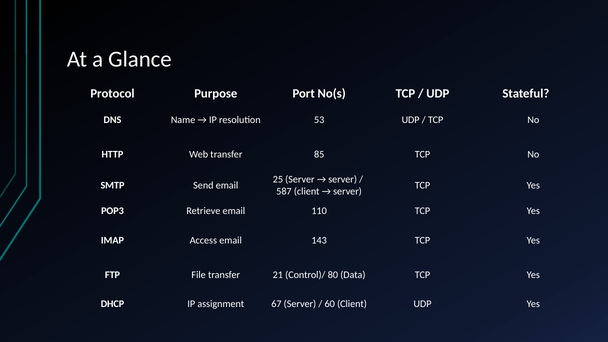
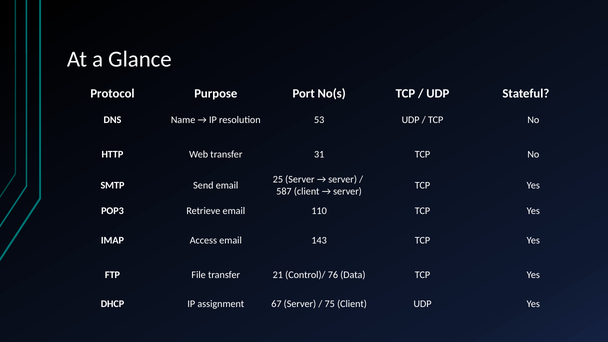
85: 85 -> 31
80: 80 -> 76
60: 60 -> 75
